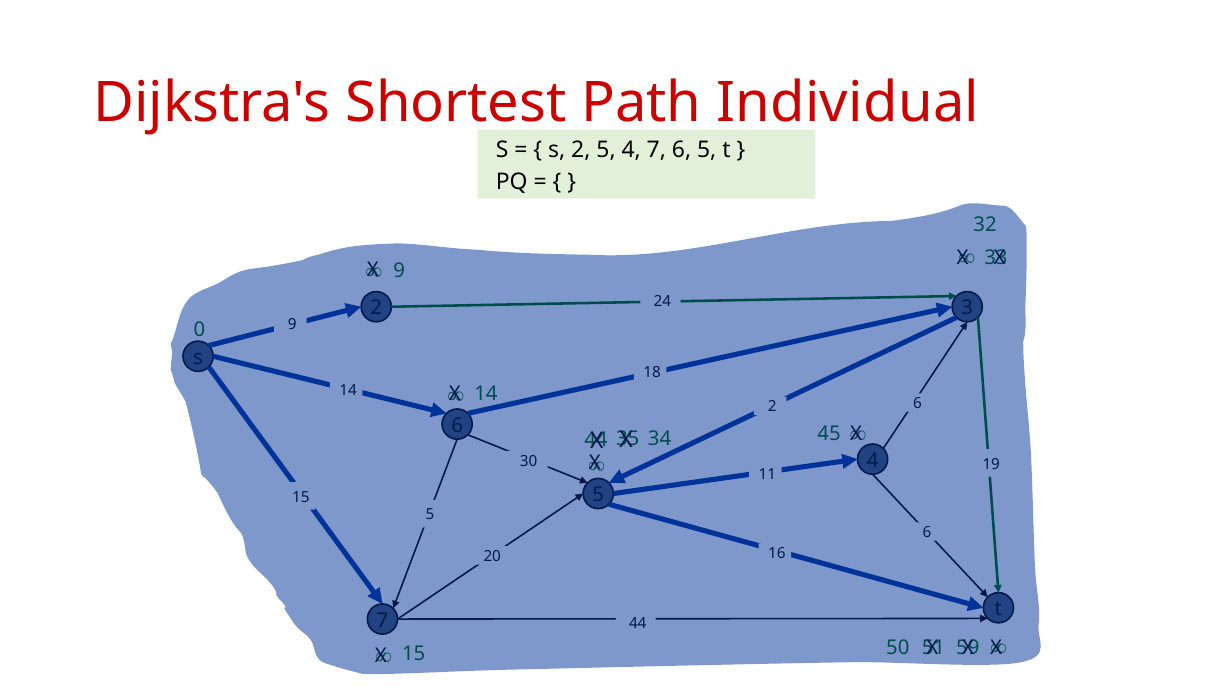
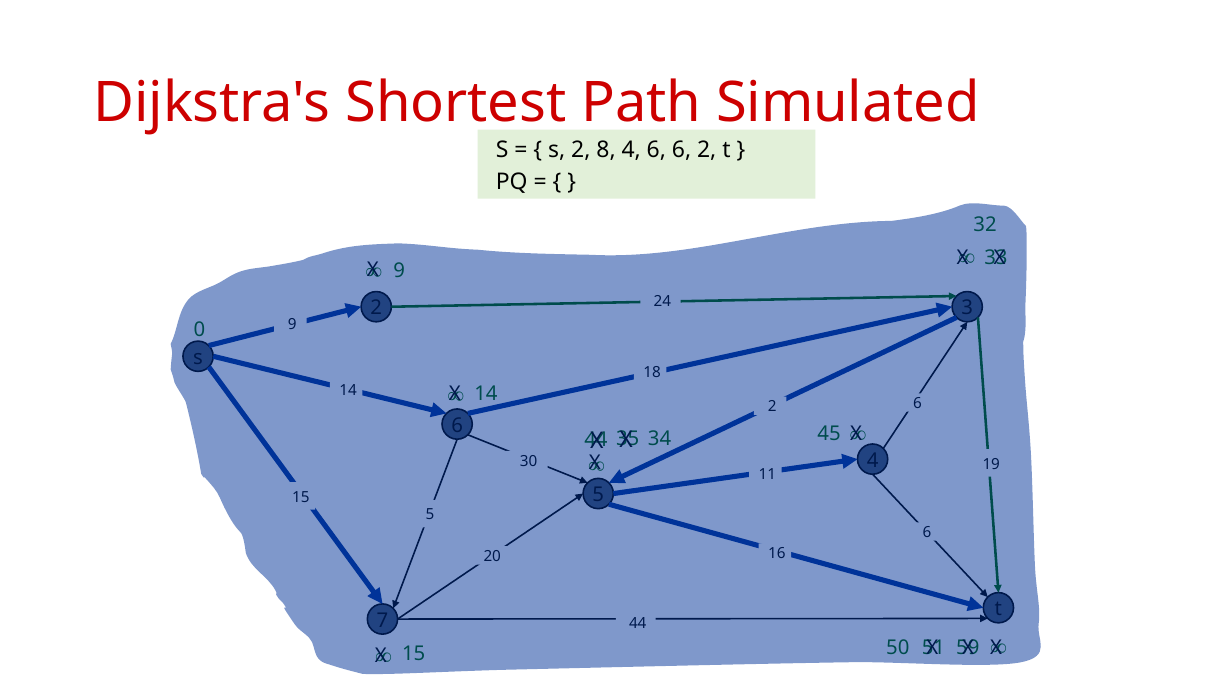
Individual: Individual -> Simulated
2 5: 5 -> 8
4 7: 7 -> 6
6 5: 5 -> 2
